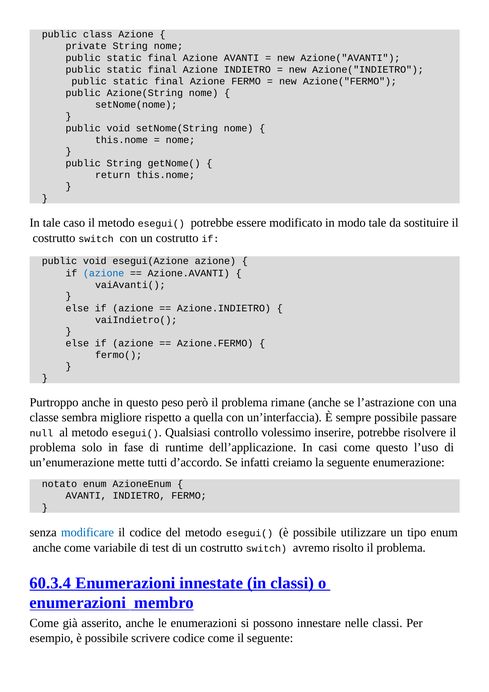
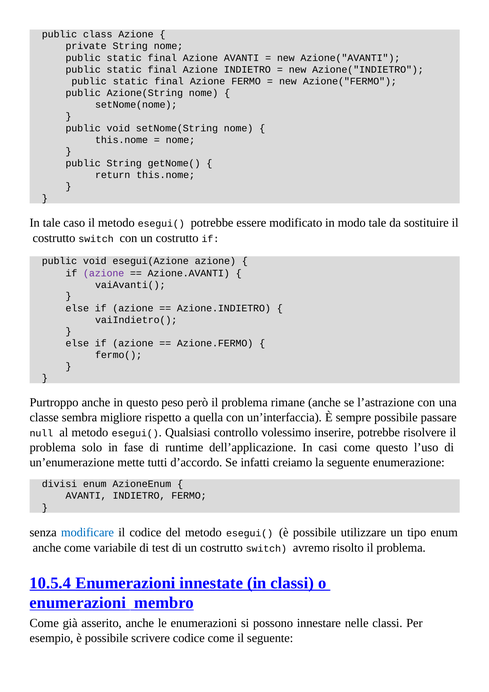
azione at (104, 273) colour: blue -> purple
notato: notato -> divisi
60.3.4: 60.3.4 -> 10.5.4
